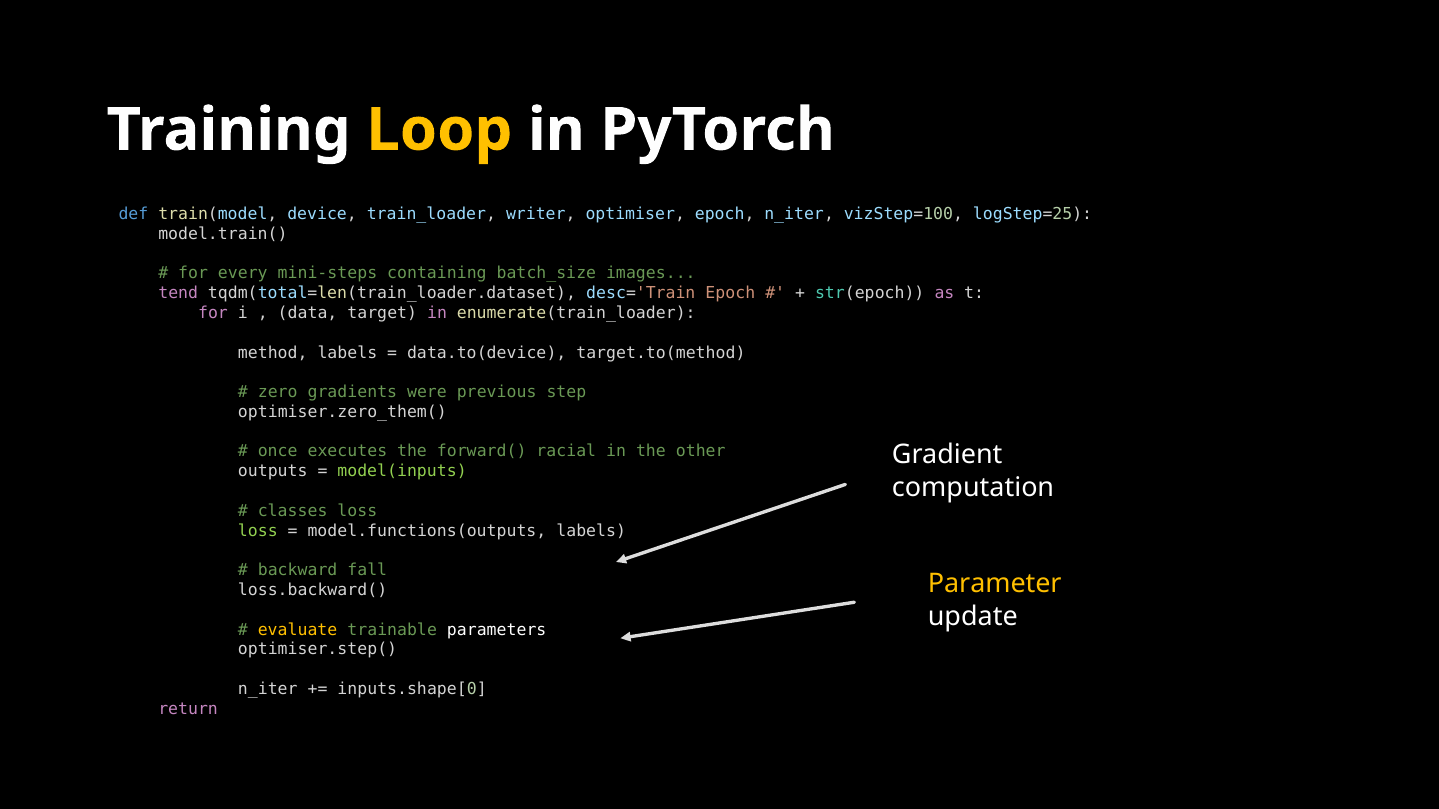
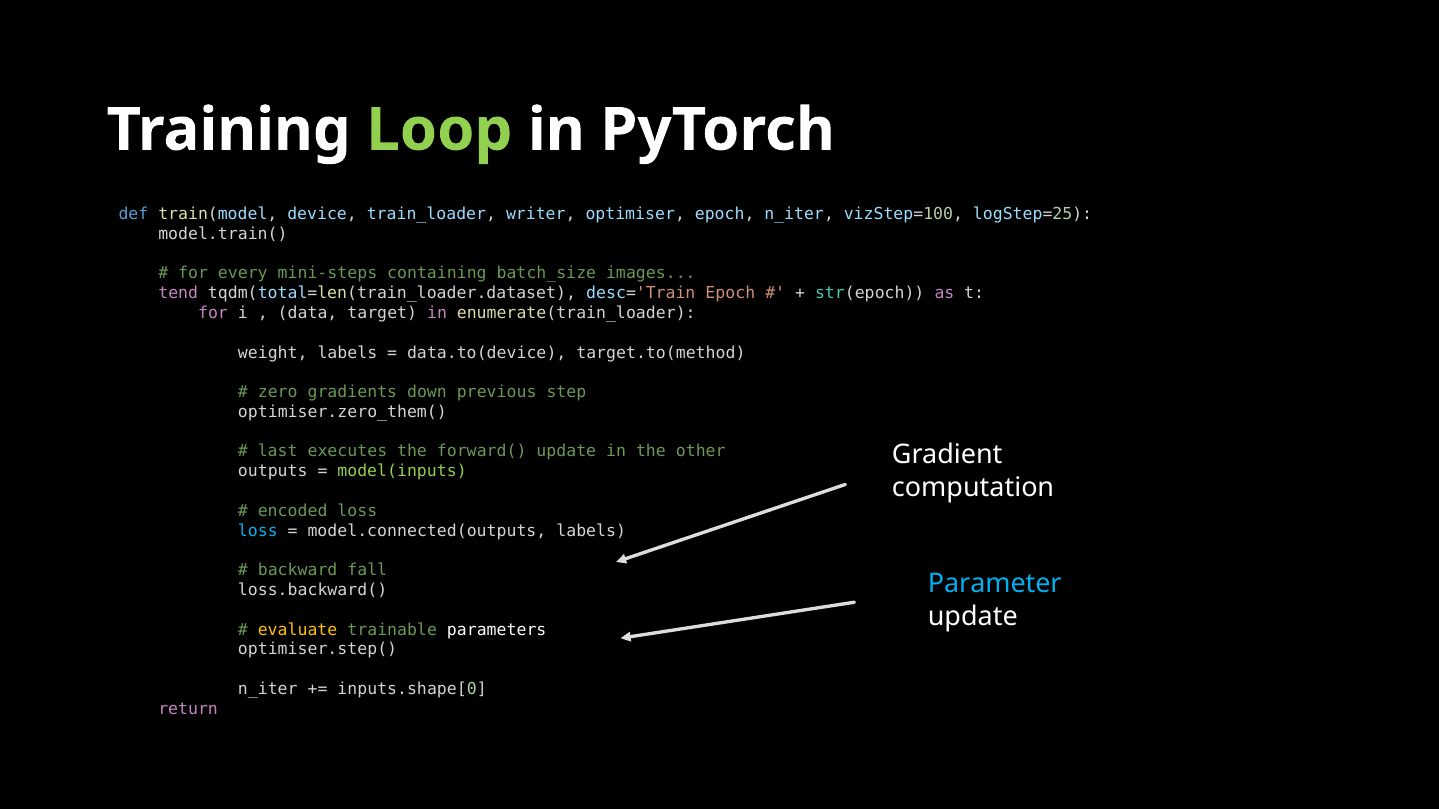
Loop colour: yellow -> light green
method: method -> weight
were: were -> down
once: once -> last
forward( racial: racial -> update
classes: classes -> encoded
loss at (258, 531) colour: light green -> light blue
model.functions(outputs: model.functions(outputs -> model.connected(outputs
Parameter colour: yellow -> light blue
